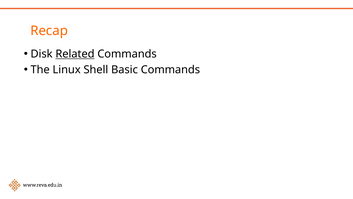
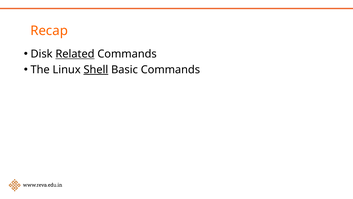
Shell underline: none -> present
